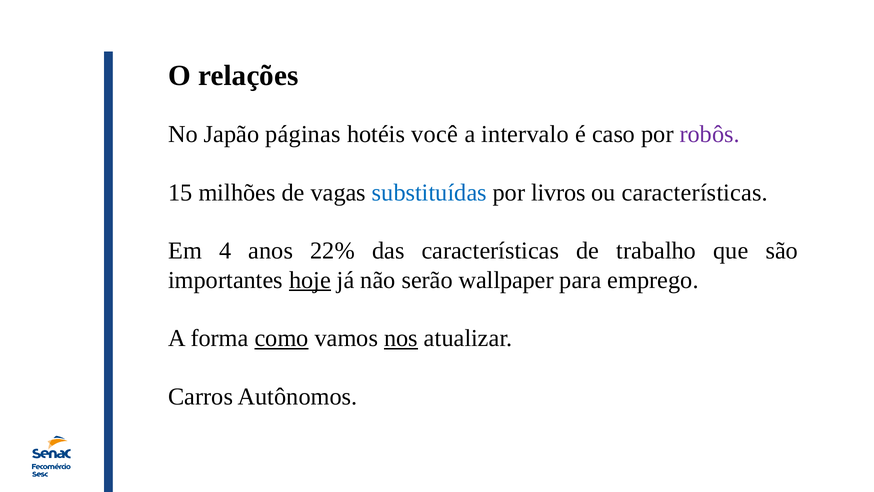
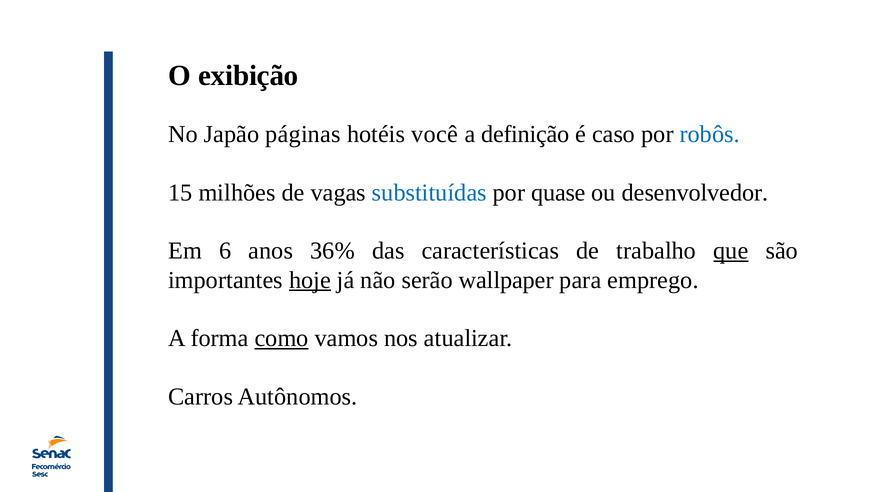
relações: relações -> exibição
intervalo: intervalo -> definição
robôs colour: purple -> blue
livros: livros -> quase
ou características: características -> desenvolvedor
4: 4 -> 6
22%: 22% -> 36%
que underline: none -> present
nos underline: present -> none
